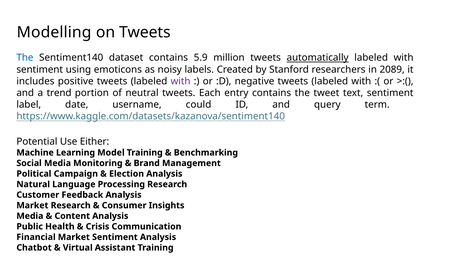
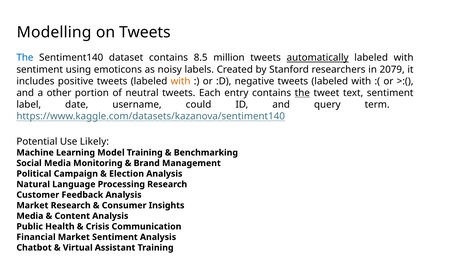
5.9: 5.9 -> 8.5
2089: 2089 -> 2079
with at (181, 81) colour: purple -> orange
trend: trend -> other
the at (302, 93) underline: none -> present
Either: Either -> Likely
